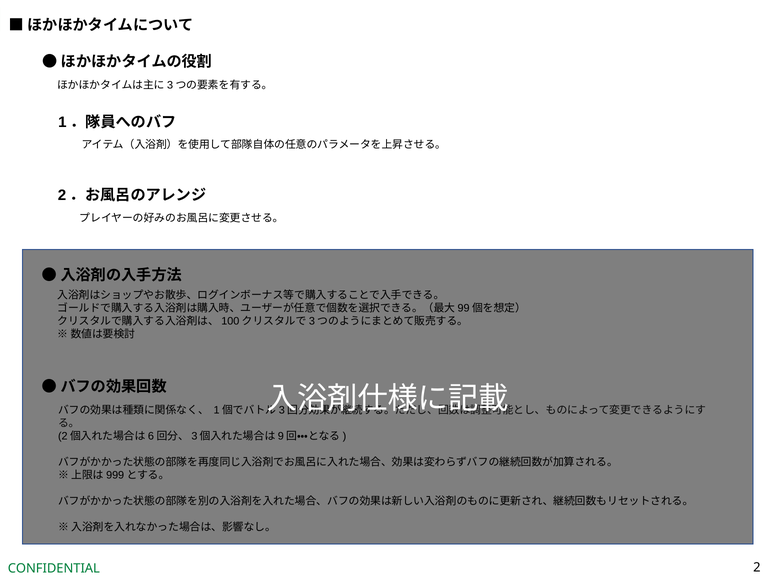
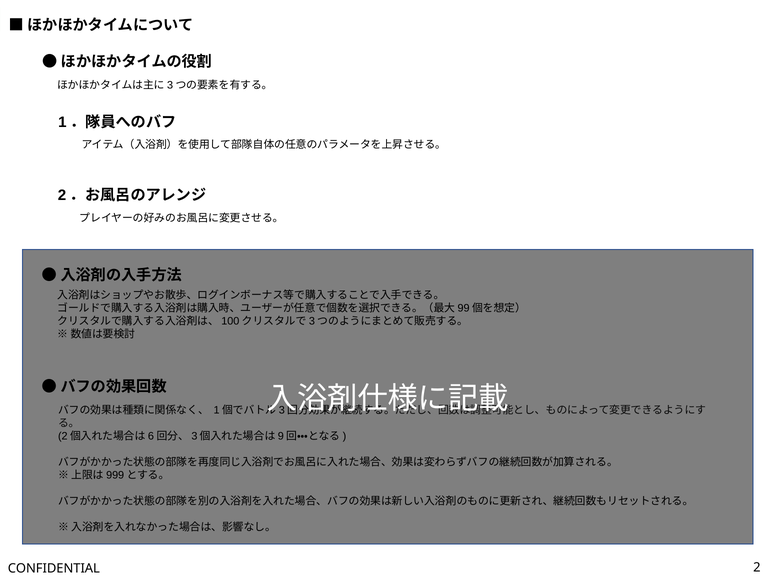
CONFIDENTIAL colour: green -> black
